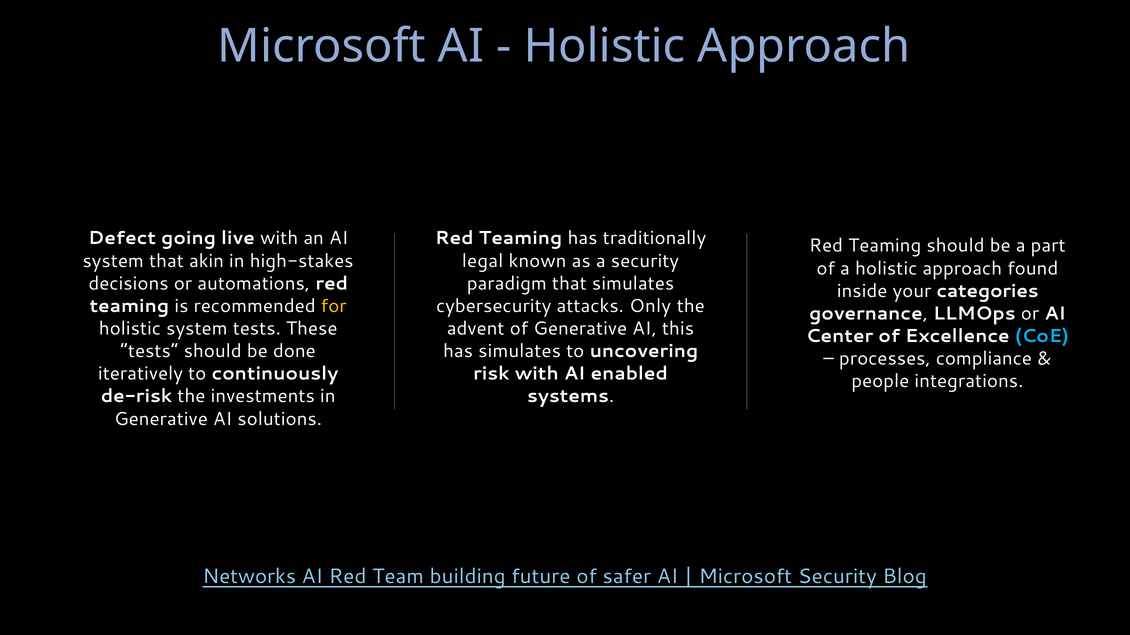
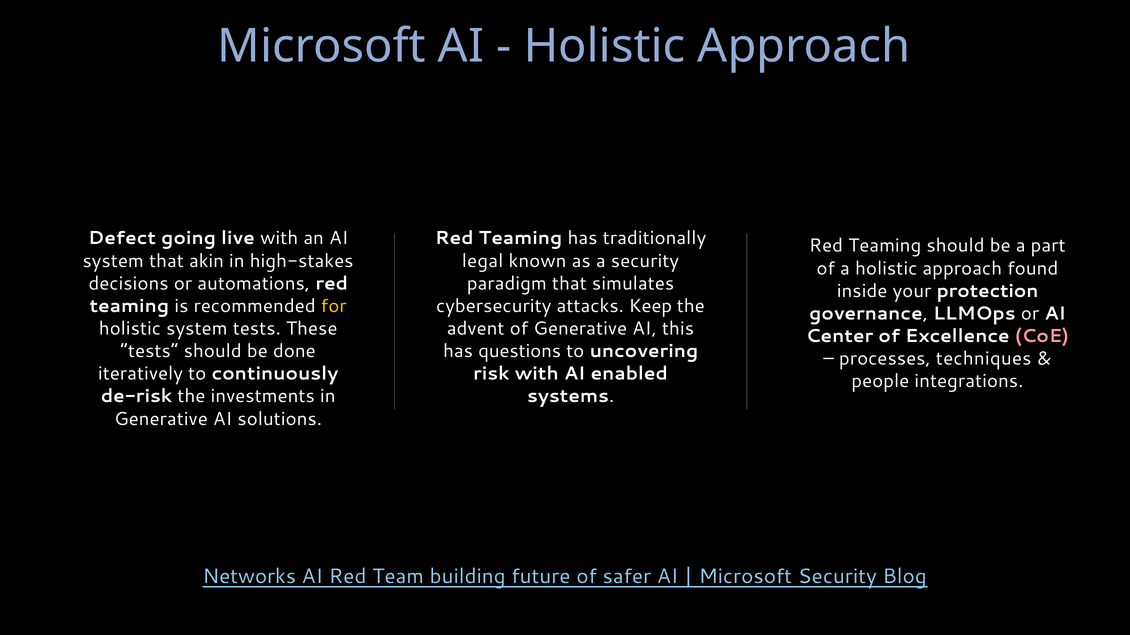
categories: categories -> protection
Only: Only -> Keep
CoE colour: light blue -> pink
has simulates: simulates -> questions
compliance: compliance -> techniques
